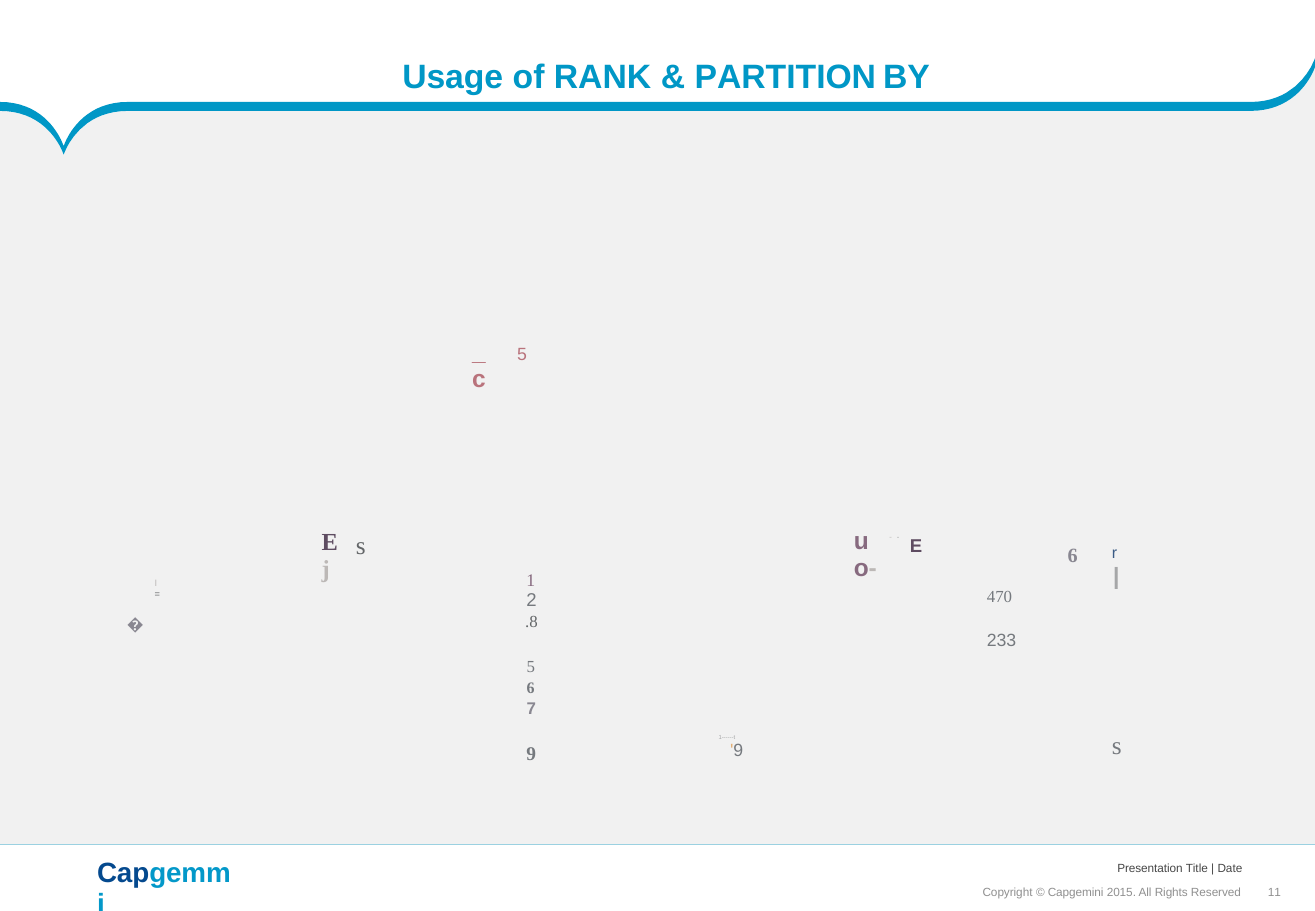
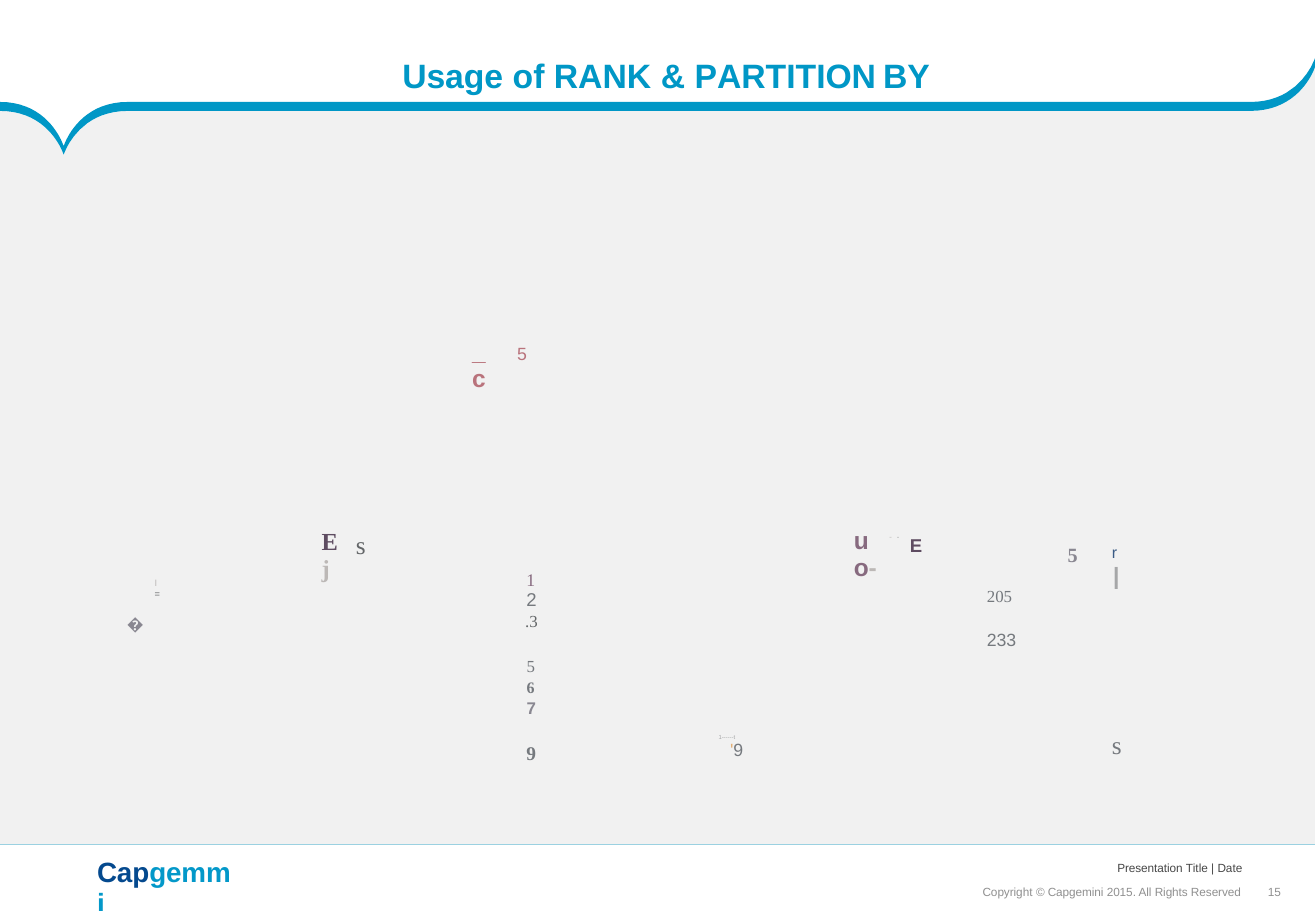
E 6: 6 -> 5
470: 470 -> 205
.8: .8 -> .3
11: 11 -> 15
